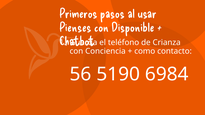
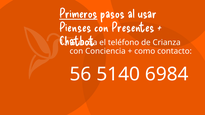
Primeros underline: none -> present
Disponible: Disponible -> Presentes
5190: 5190 -> 5140
